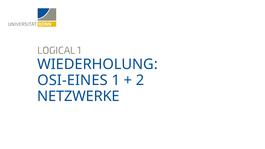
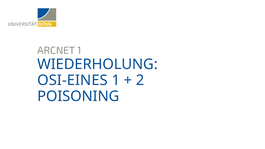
LOGICAL: LOGICAL -> ARCNET
NETZWERKE: NETZWERKE -> POISONING
